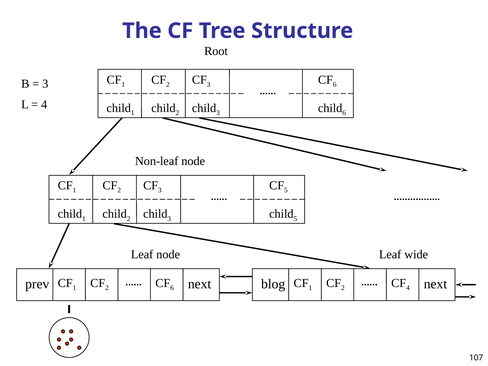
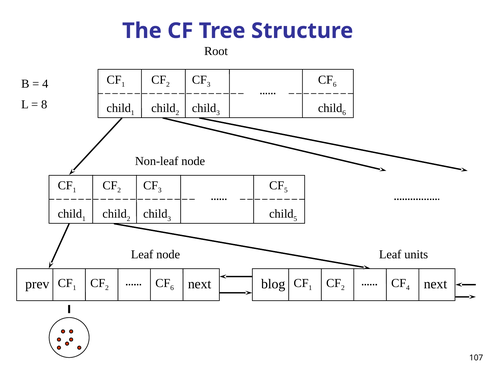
3 at (45, 84): 3 -> 4
4 at (44, 105): 4 -> 8
wide: wide -> units
